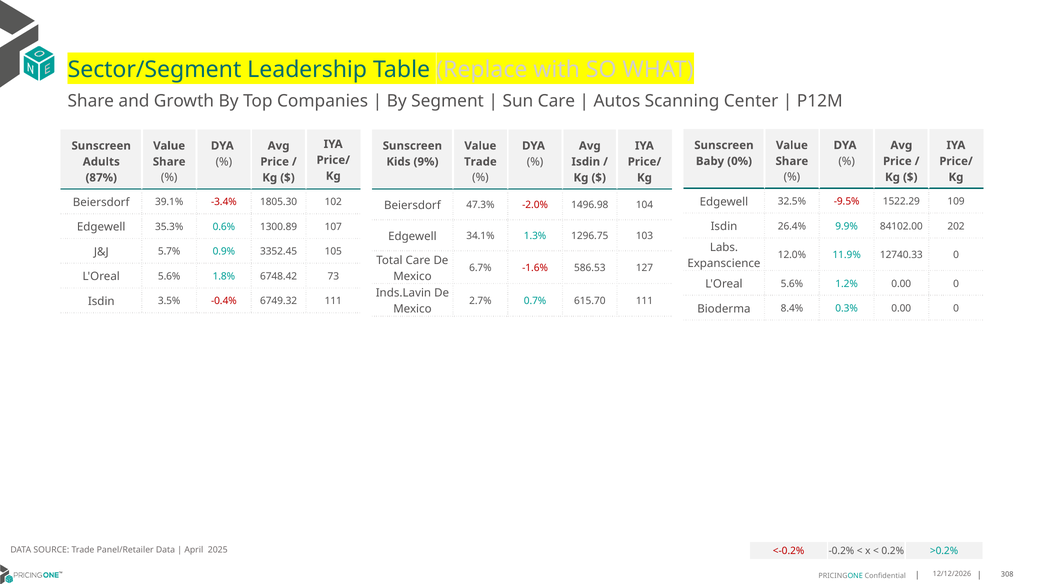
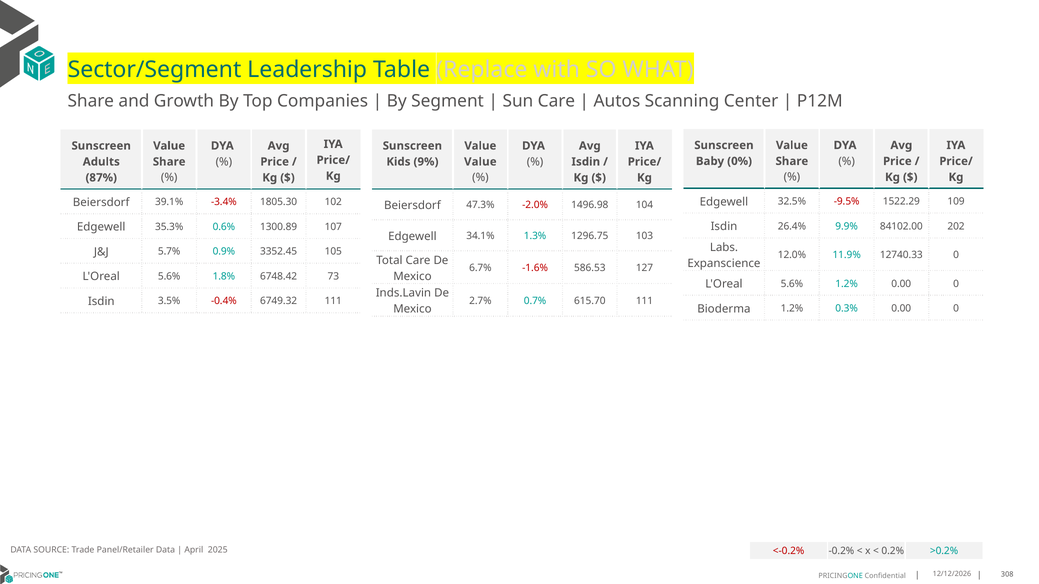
Trade at (480, 162): Trade -> Value
Bioderma 8.4%: 8.4% -> 1.2%
